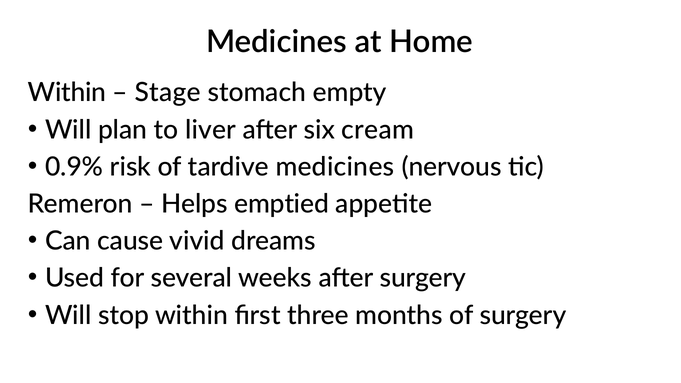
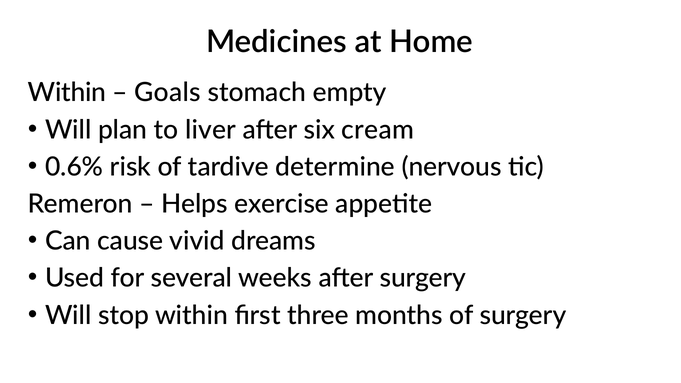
Stage: Stage -> Goals
0.9%: 0.9% -> 0.6%
tardive medicines: medicines -> determine
emptied: emptied -> exercise
